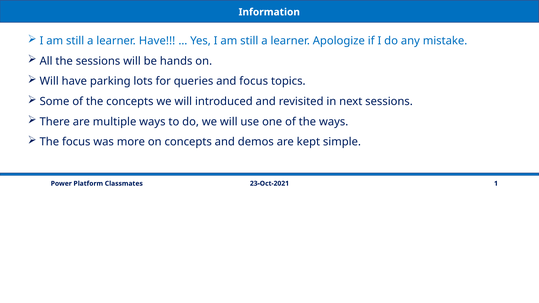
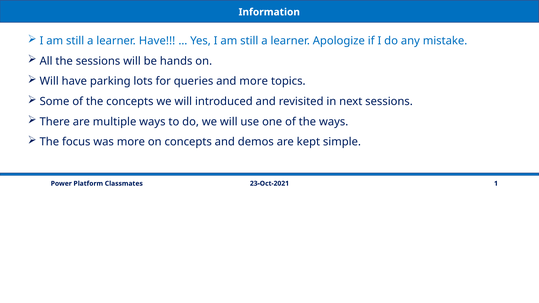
and focus: focus -> more
